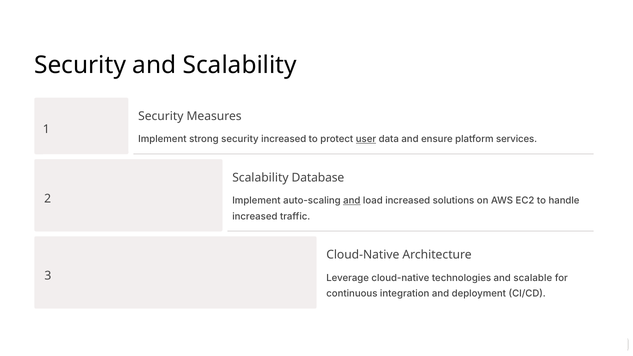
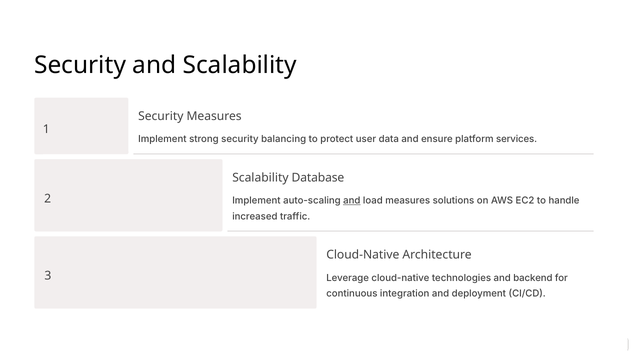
security increased: increased -> balancing
user underline: present -> none
load increased: increased -> measures
scalable: scalable -> backend
